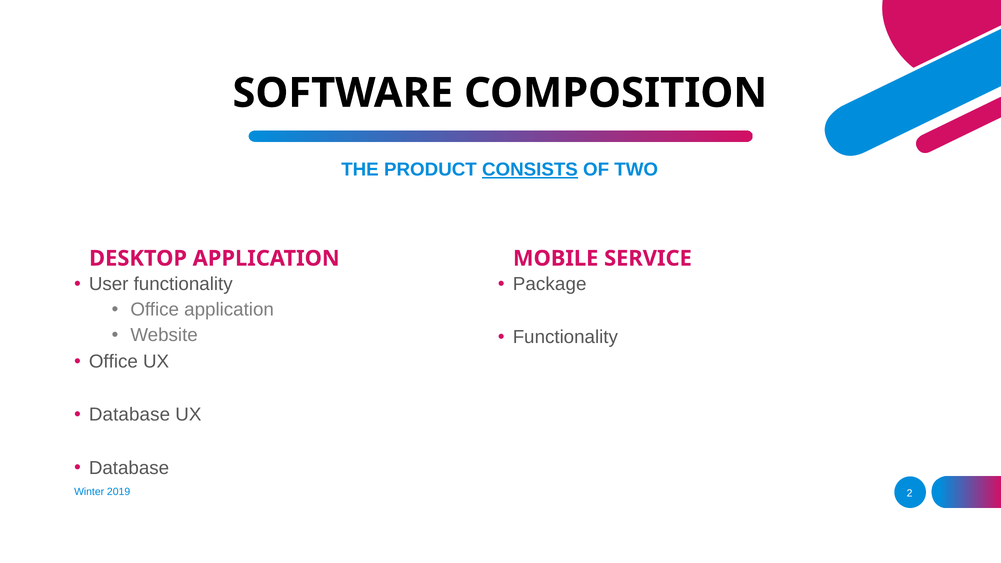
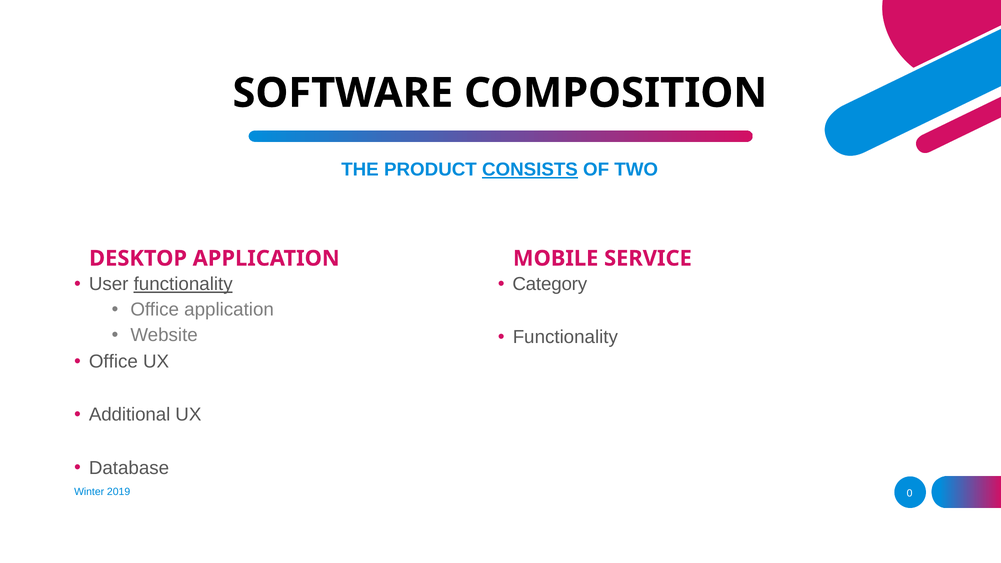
functionality at (183, 284) underline: none -> present
Package: Package -> Category
Database at (129, 415): Database -> Additional
2: 2 -> 0
